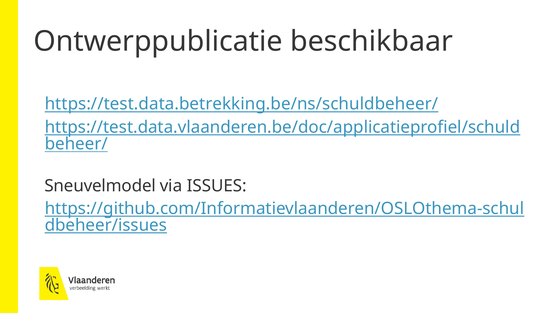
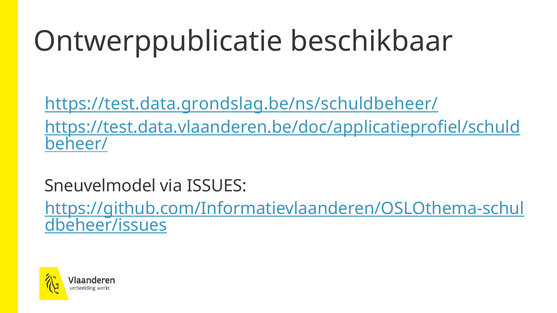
https://test.data.betrekking.be/ns/schuldbeheer/: https://test.data.betrekking.be/ns/schuldbeheer/ -> https://test.data.grondslag.be/ns/schuldbeheer/
